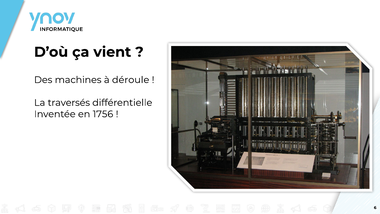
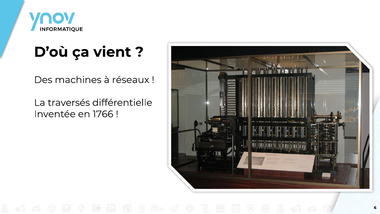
déroule: déroule -> réseaux
1756: 1756 -> 1766
